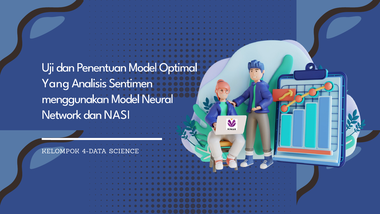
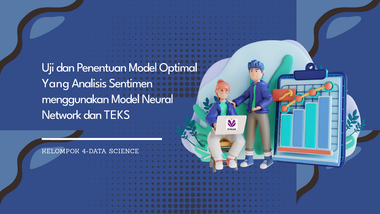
NASI: NASI -> TEKS
